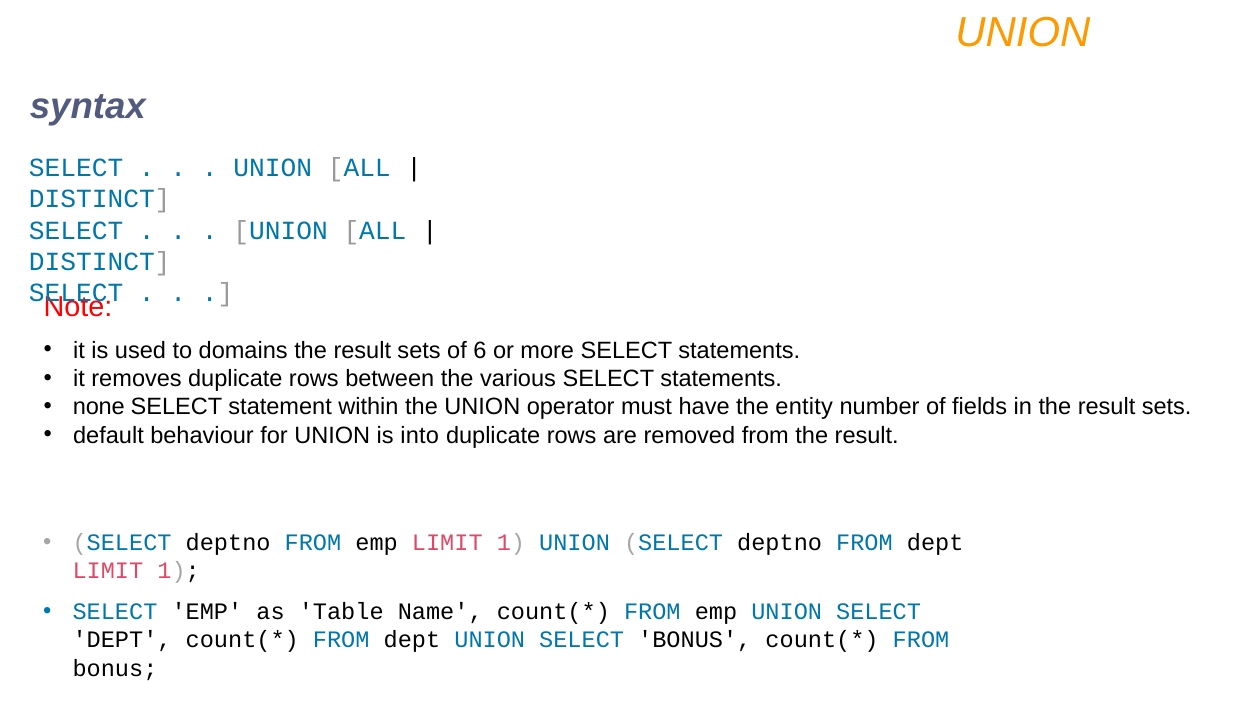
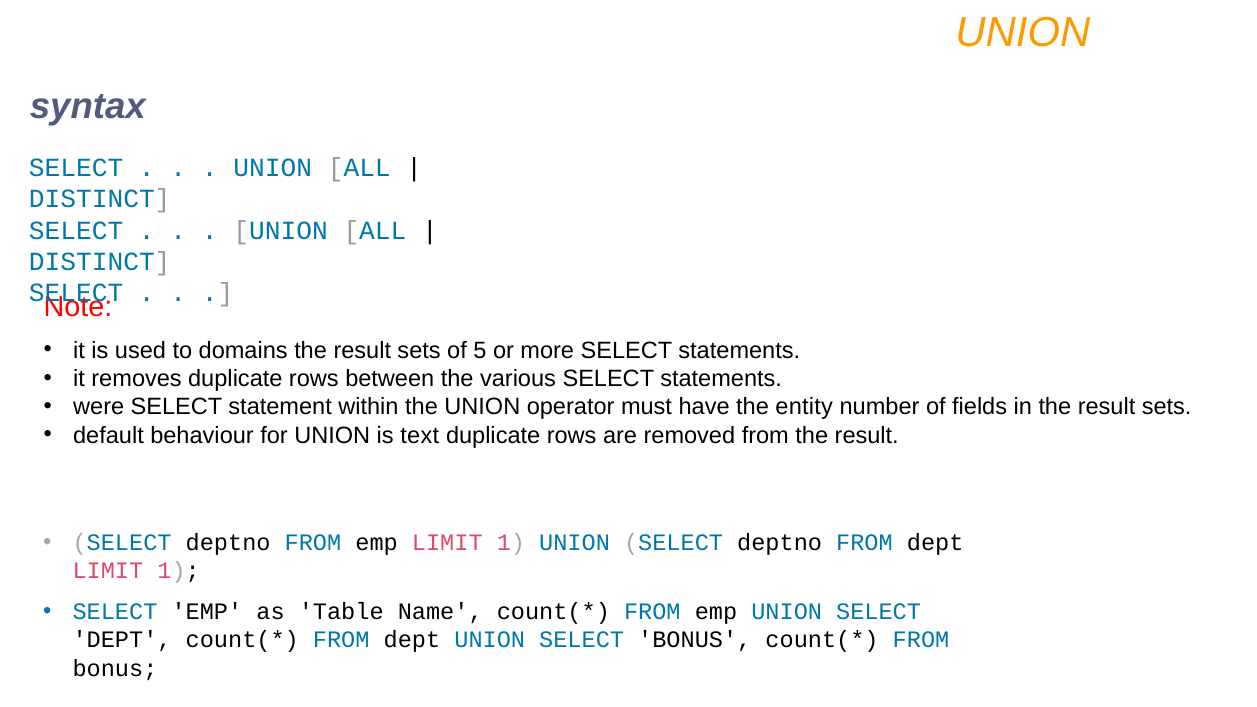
6: 6 -> 5
none: none -> were
into: into -> text
